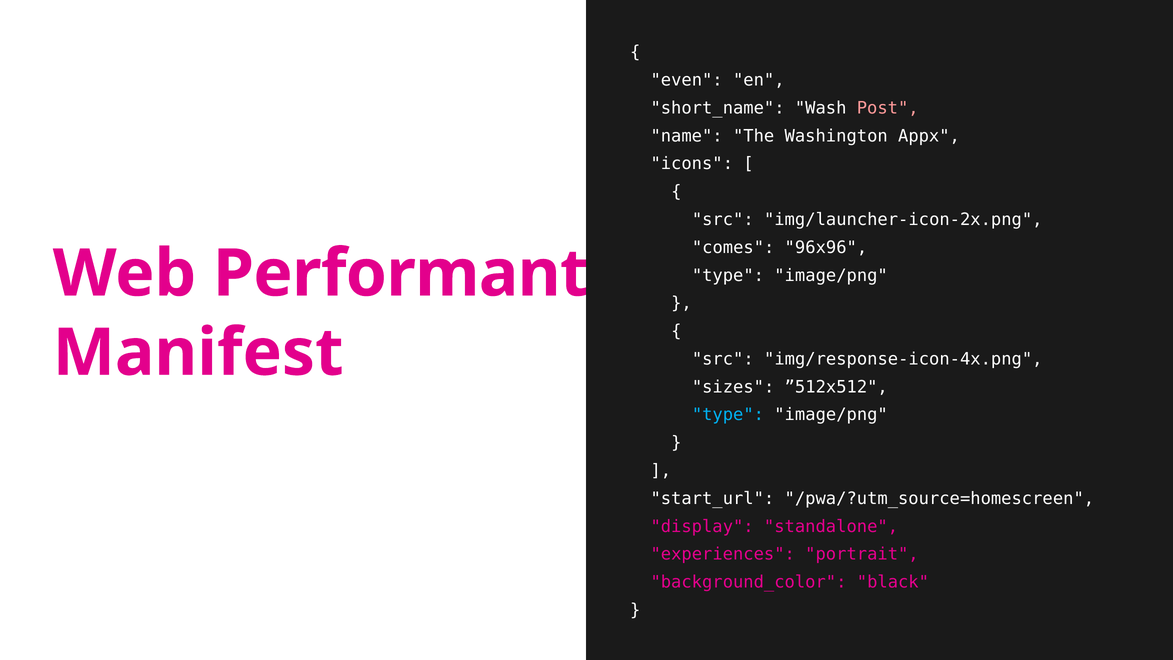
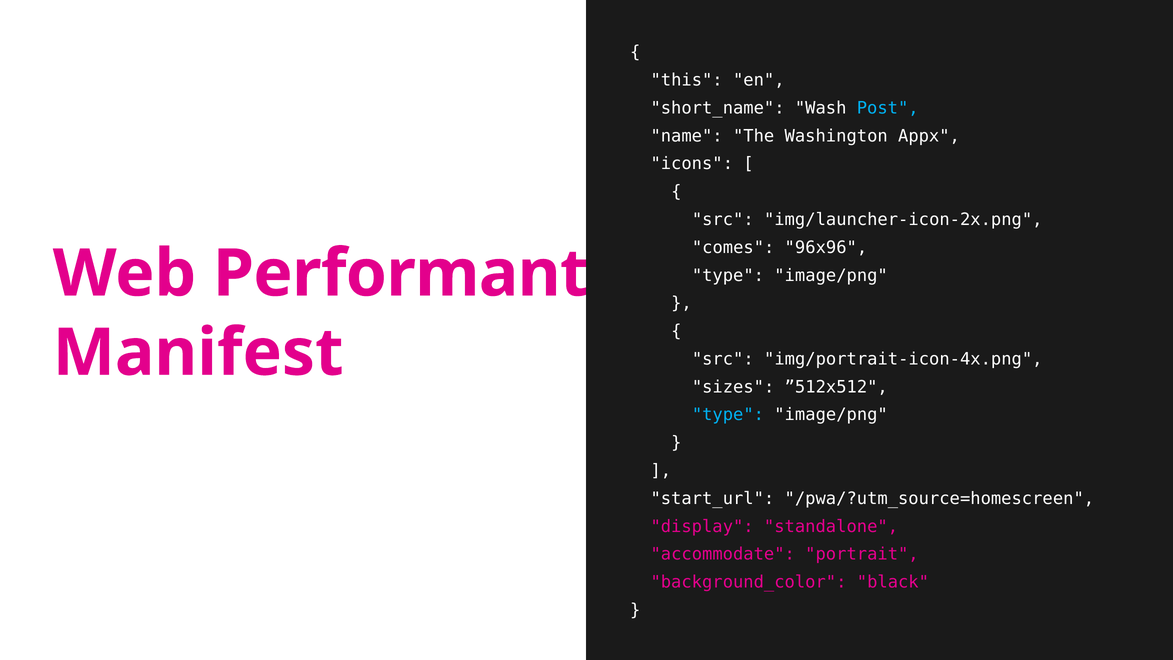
even: even -> this
Post colour: pink -> light blue
img/response-icon-4x.png: img/response-icon-4x.png -> img/portrait-icon-4x.png
experiences: experiences -> accommodate
